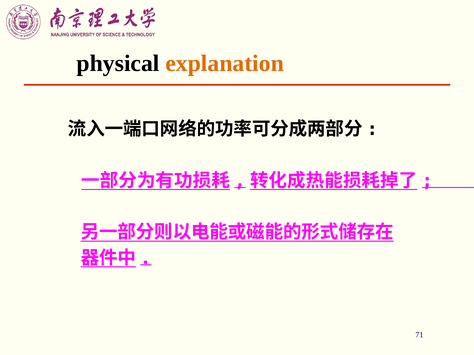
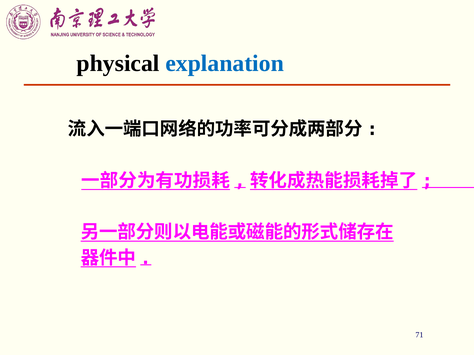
explanation colour: orange -> blue
